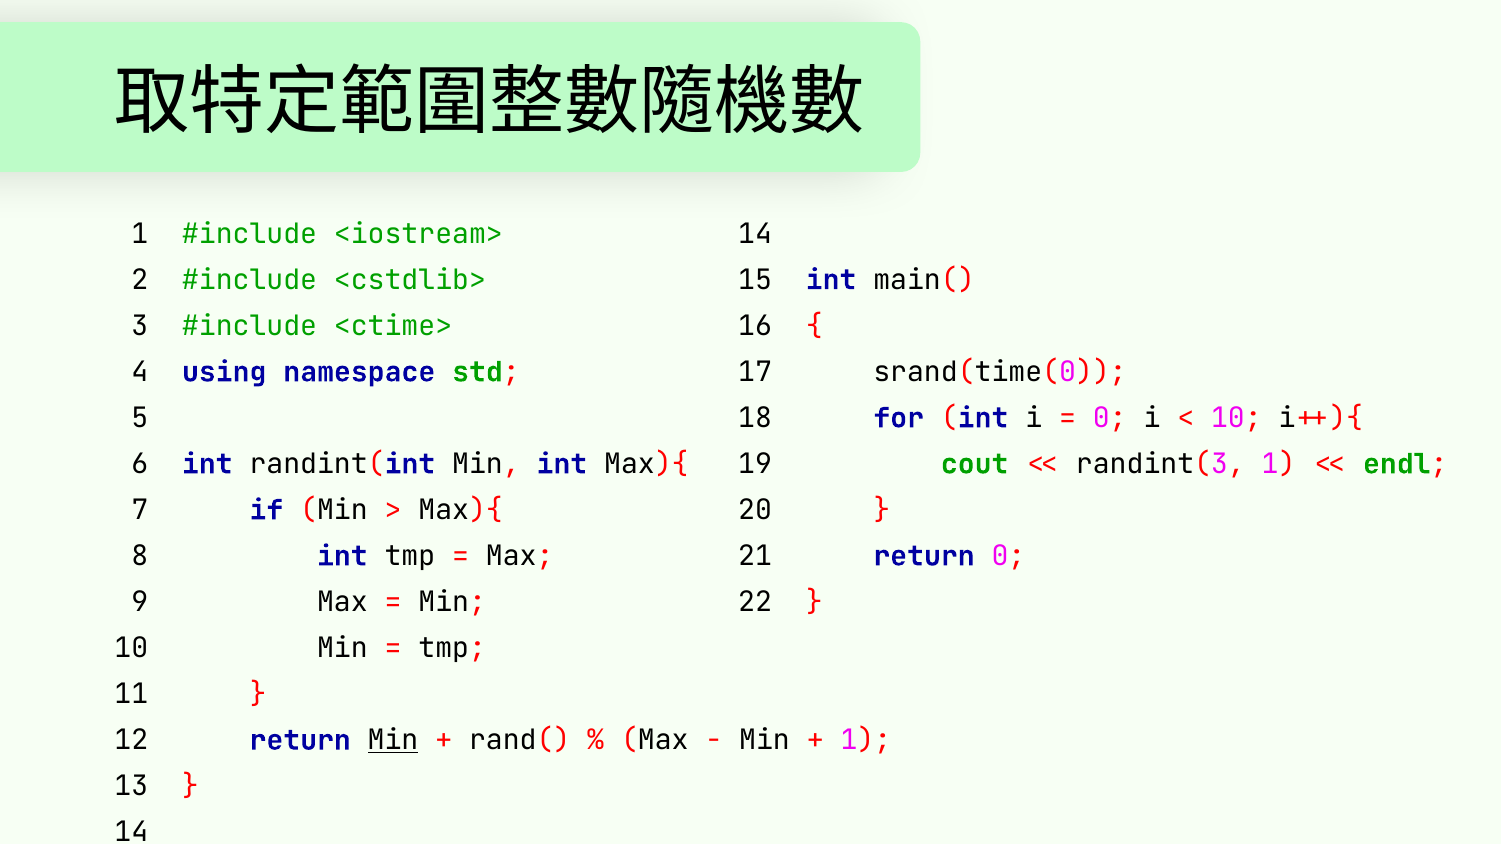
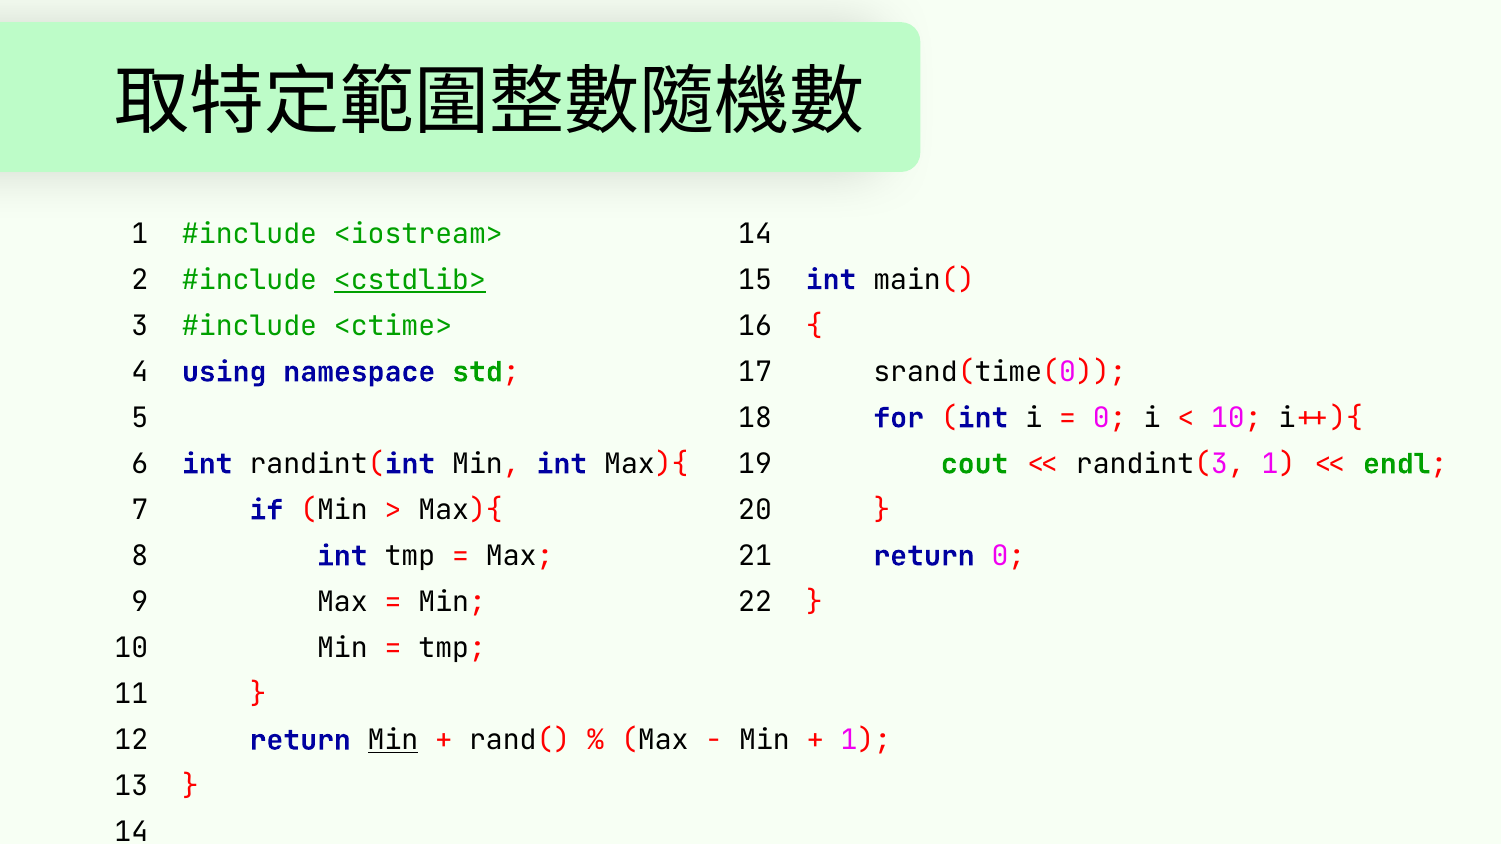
<cstdlib> underline: none -> present
